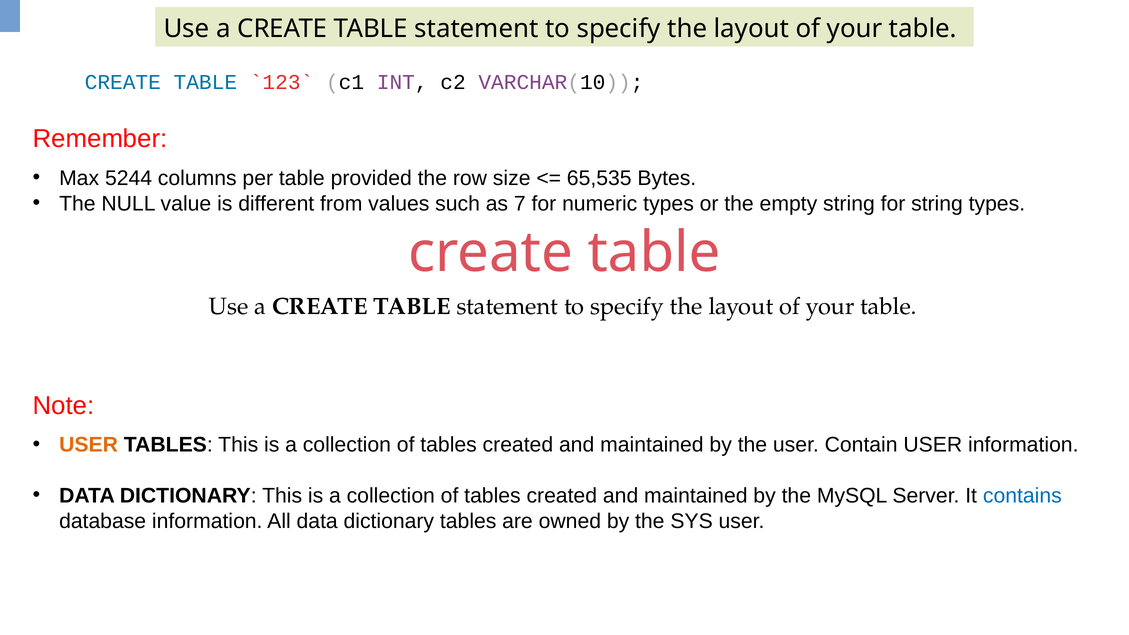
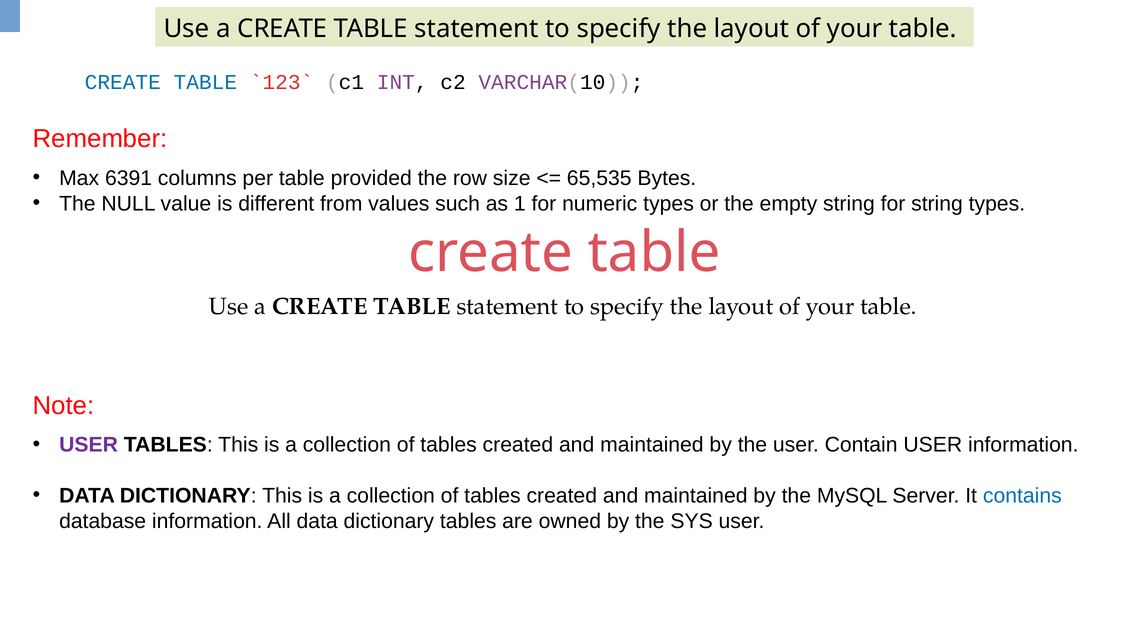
5244: 5244 -> 6391
7: 7 -> 1
USER at (89, 445) colour: orange -> purple
